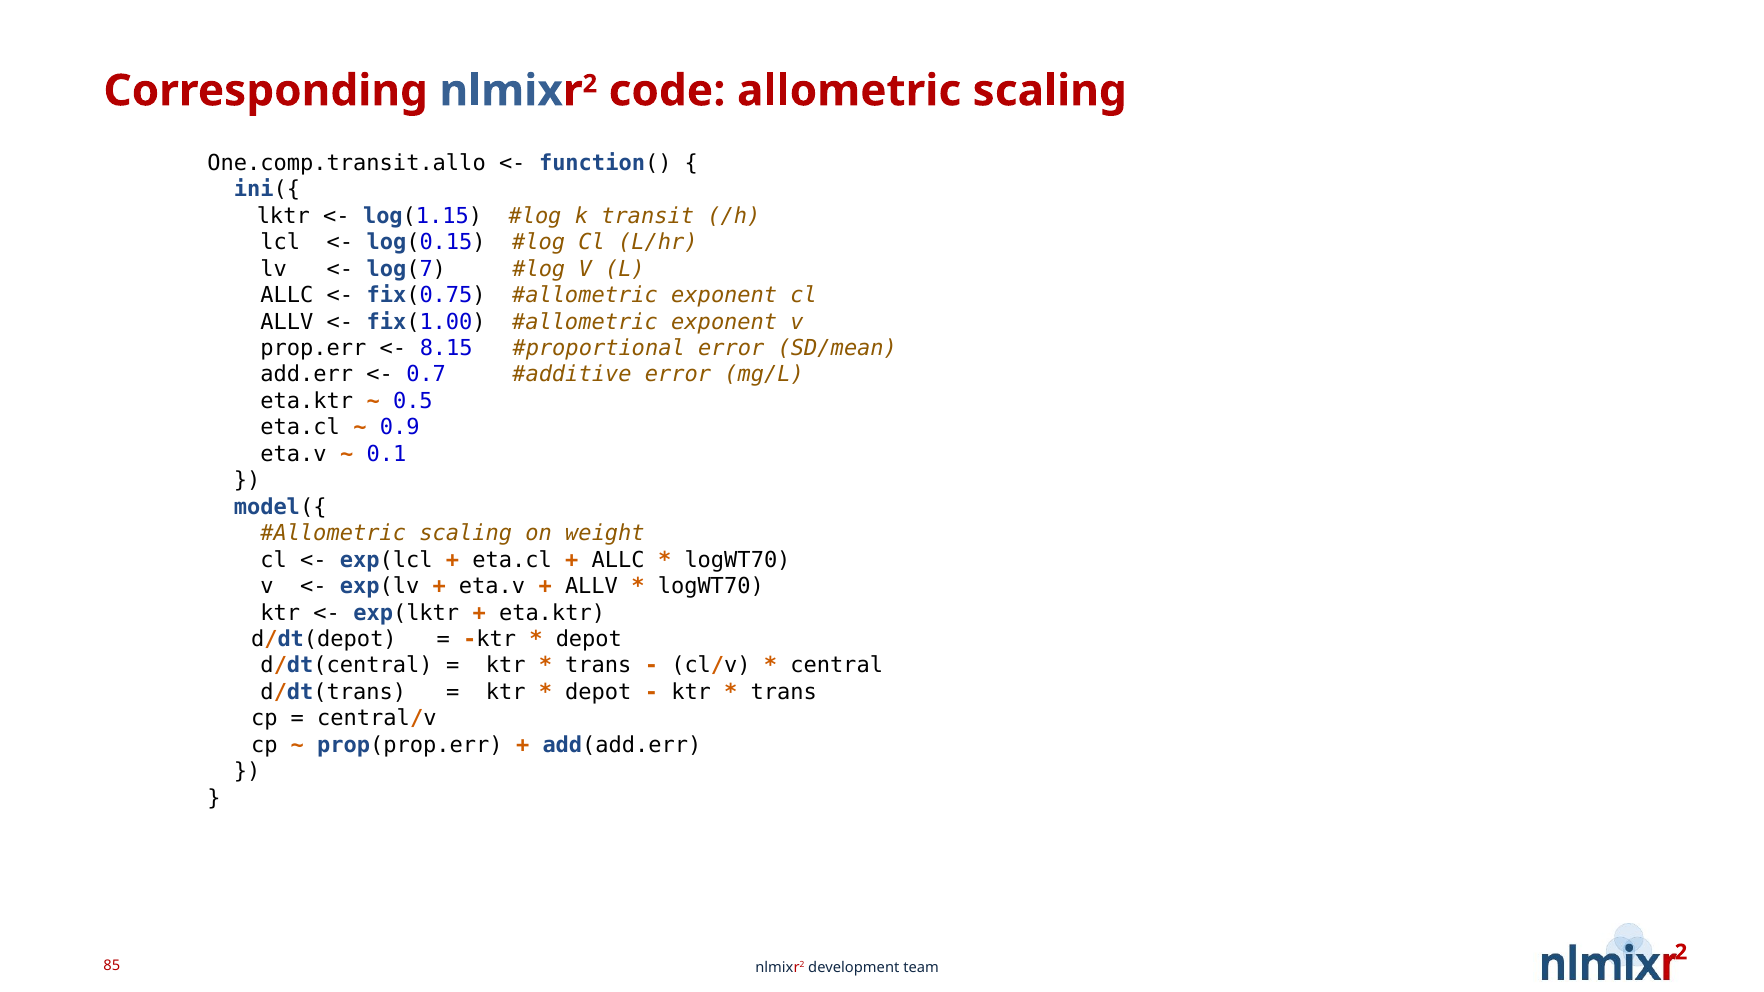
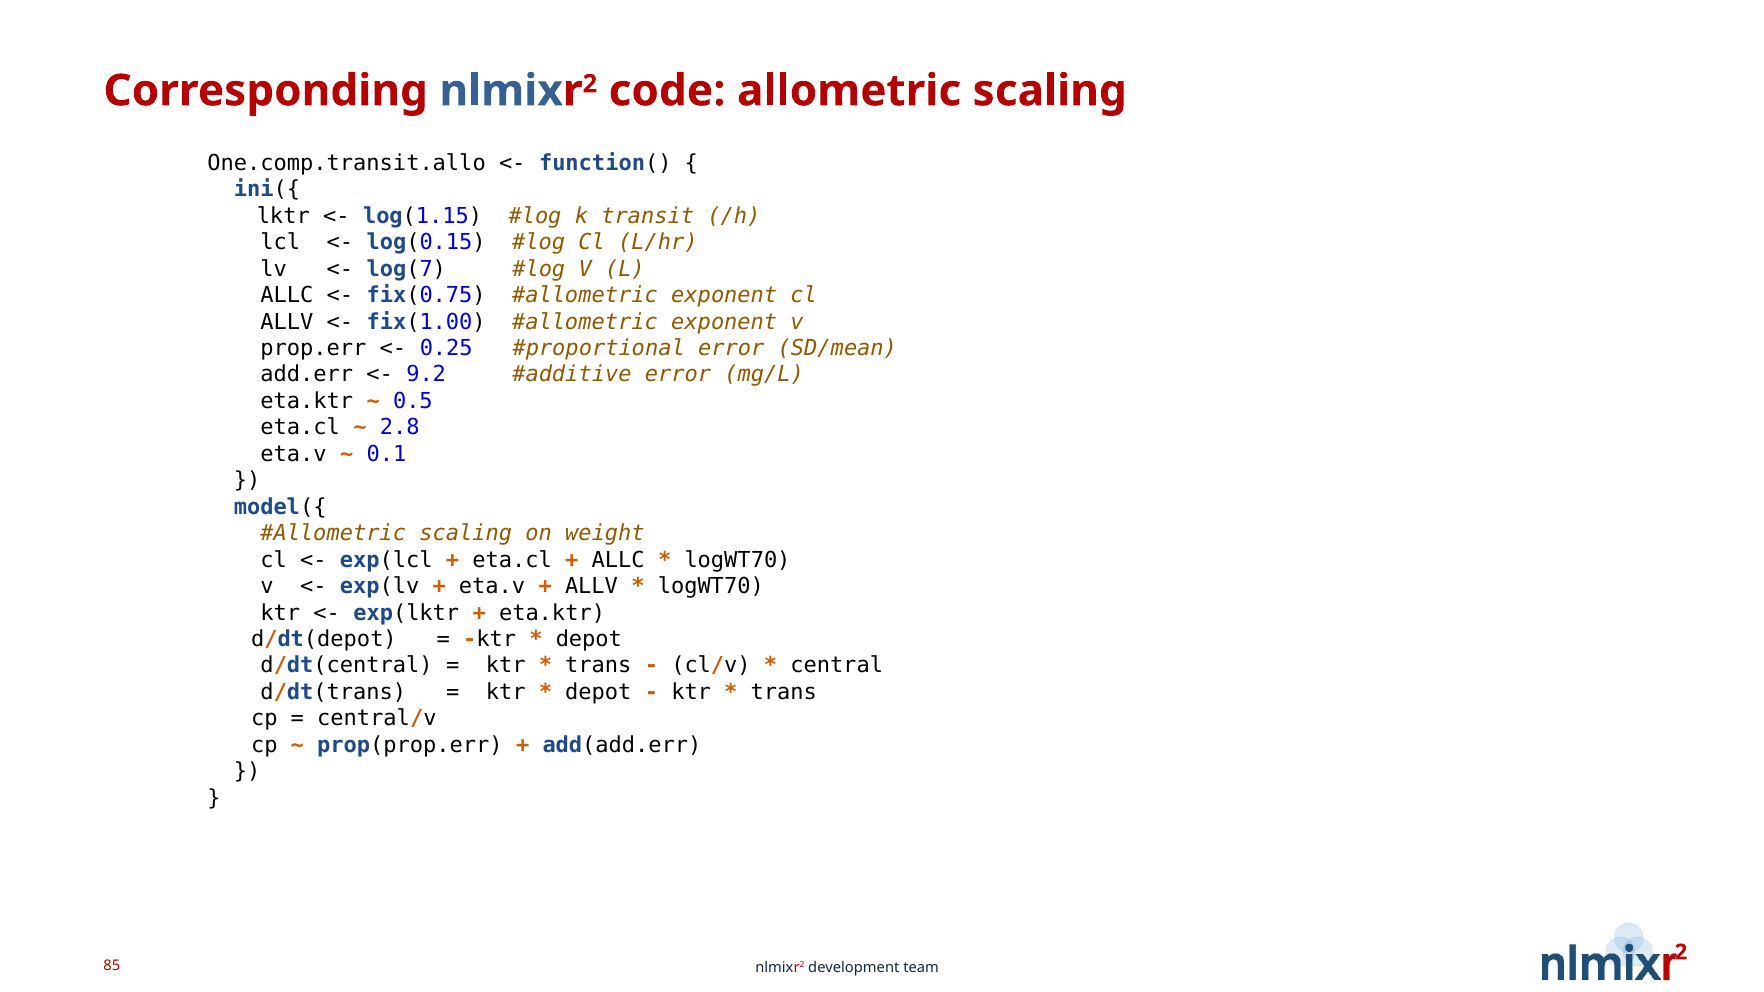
8.15: 8.15 -> 0.25
0.7: 0.7 -> 9.2
0.9: 0.9 -> 2.8
